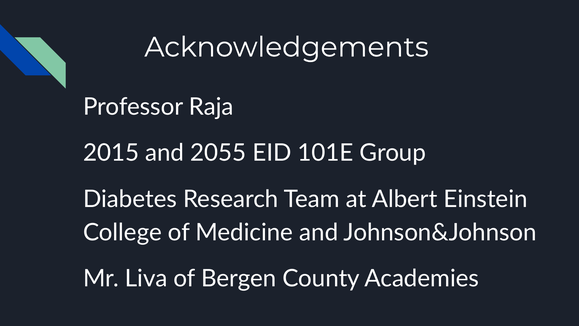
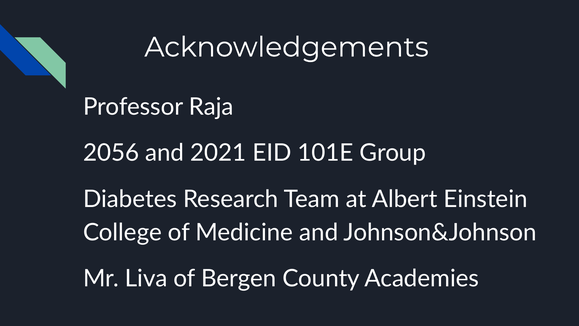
2015: 2015 -> 2056
2055: 2055 -> 2021
